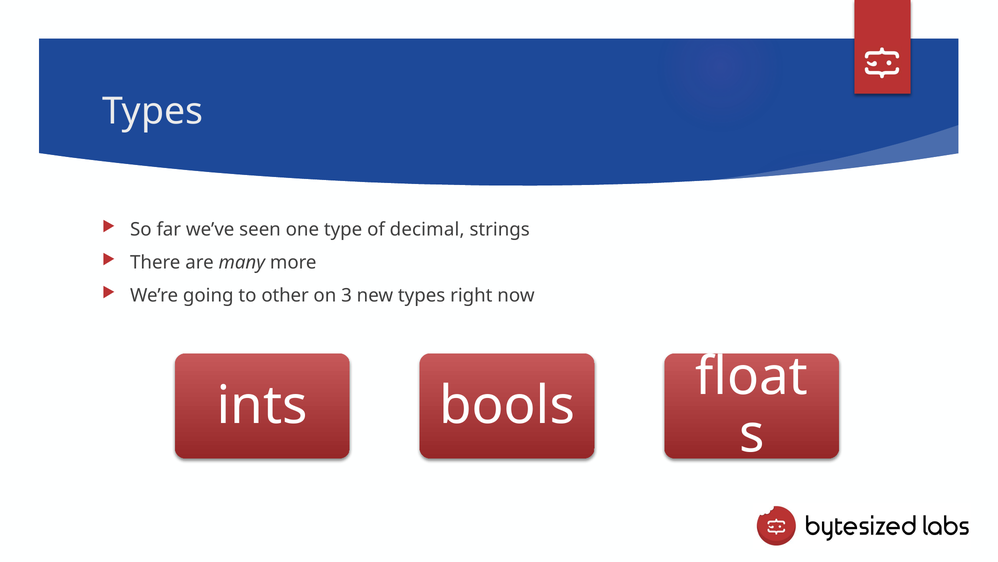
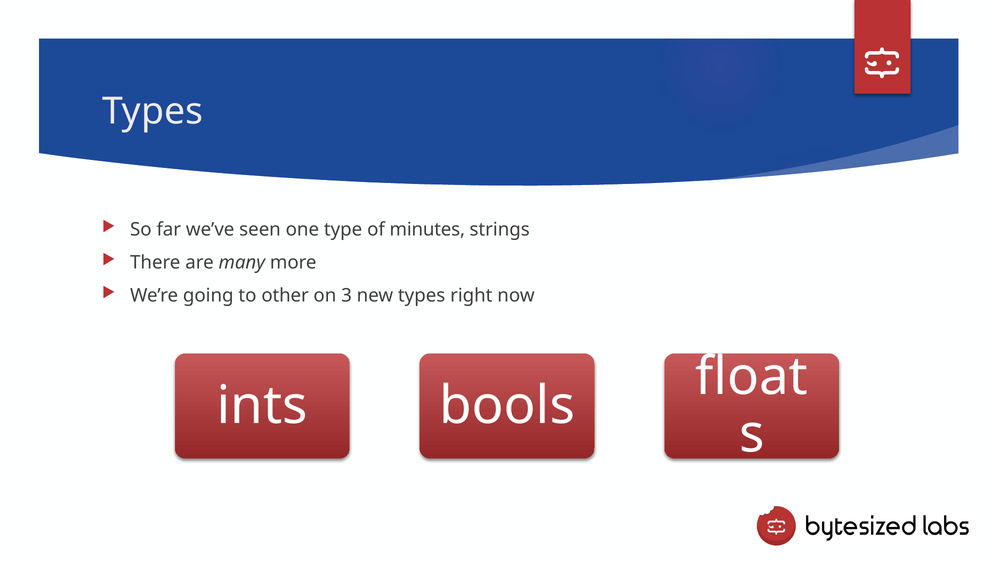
decimal: decimal -> minutes
